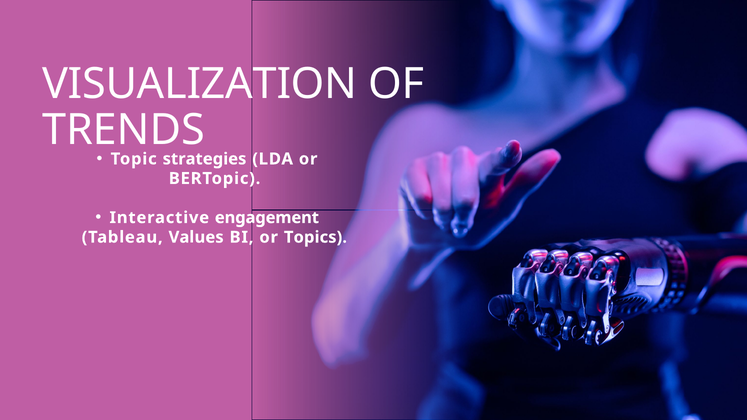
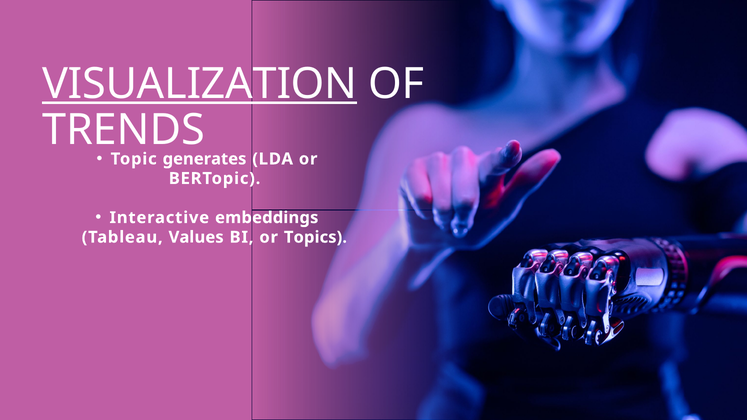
VISUALIZATION underline: none -> present
strategies: strategies -> generates
engagement: engagement -> embeddings
